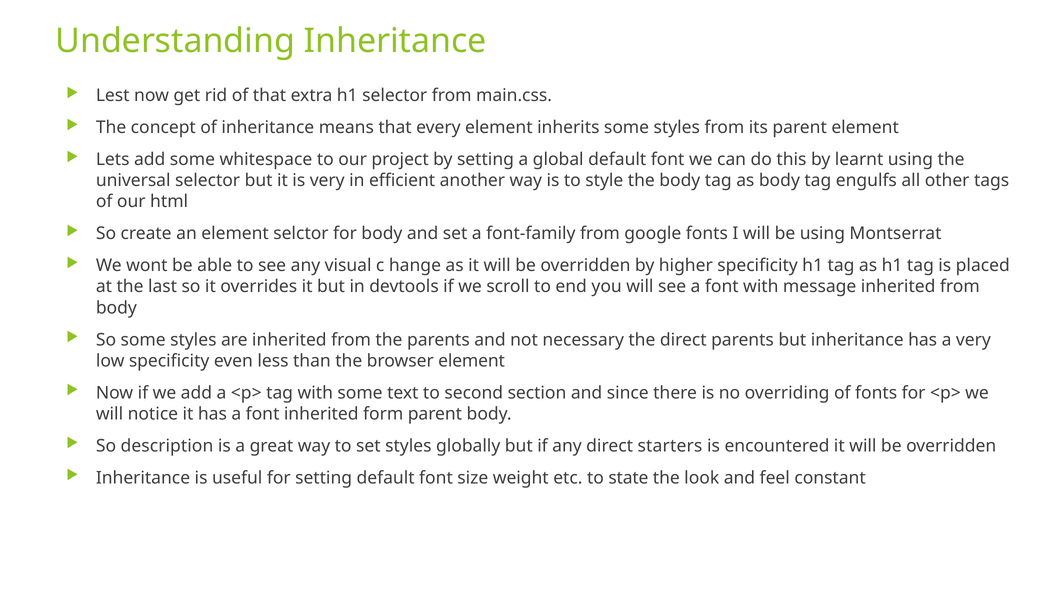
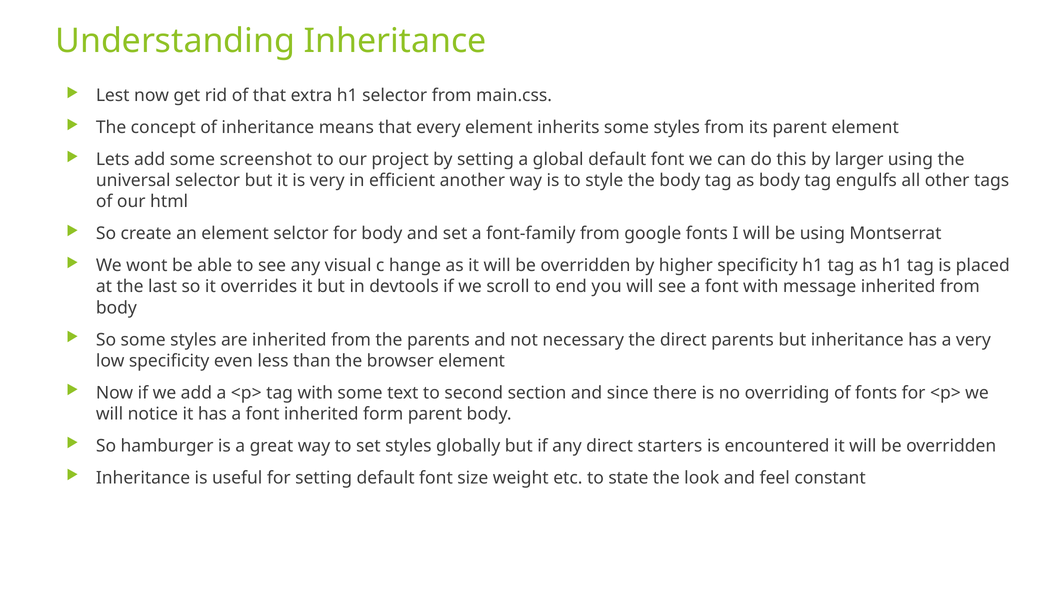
whitespace: whitespace -> screenshot
learnt: learnt -> larger
description: description -> hamburger
